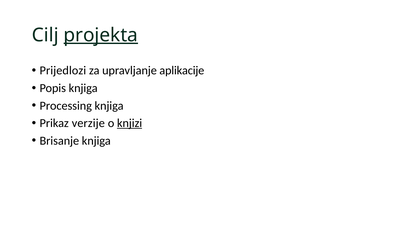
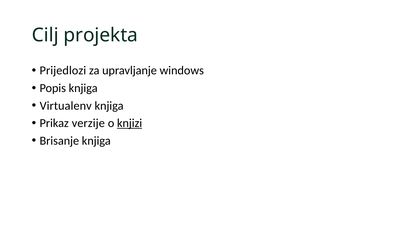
projekta underline: present -> none
aplikacije: aplikacije -> windows
Processing: Processing -> Virtualenv
